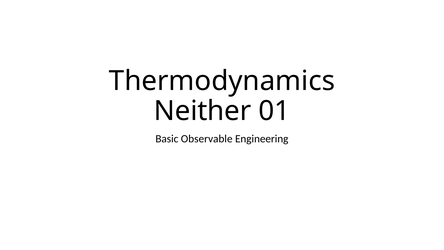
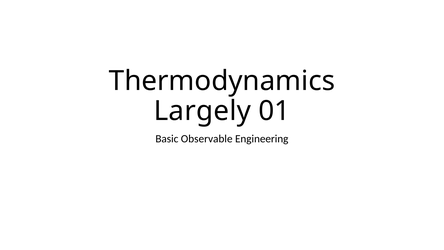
Neither: Neither -> Largely
